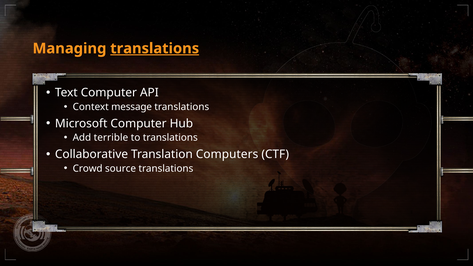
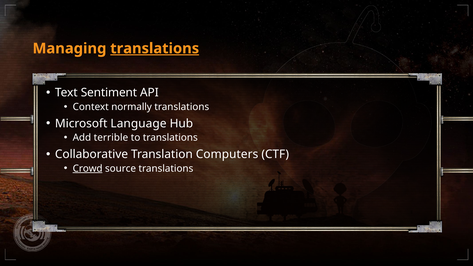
Text Computer: Computer -> Sentiment
message: message -> normally
Microsoft Computer: Computer -> Language
Crowd underline: none -> present
